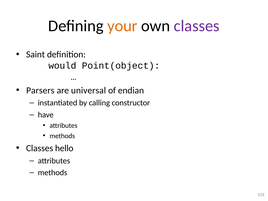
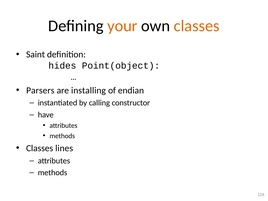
classes at (197, 26) colour: purple -> orange
would: would -> hides
universal: universal -> installing
hello: hello -> lines
